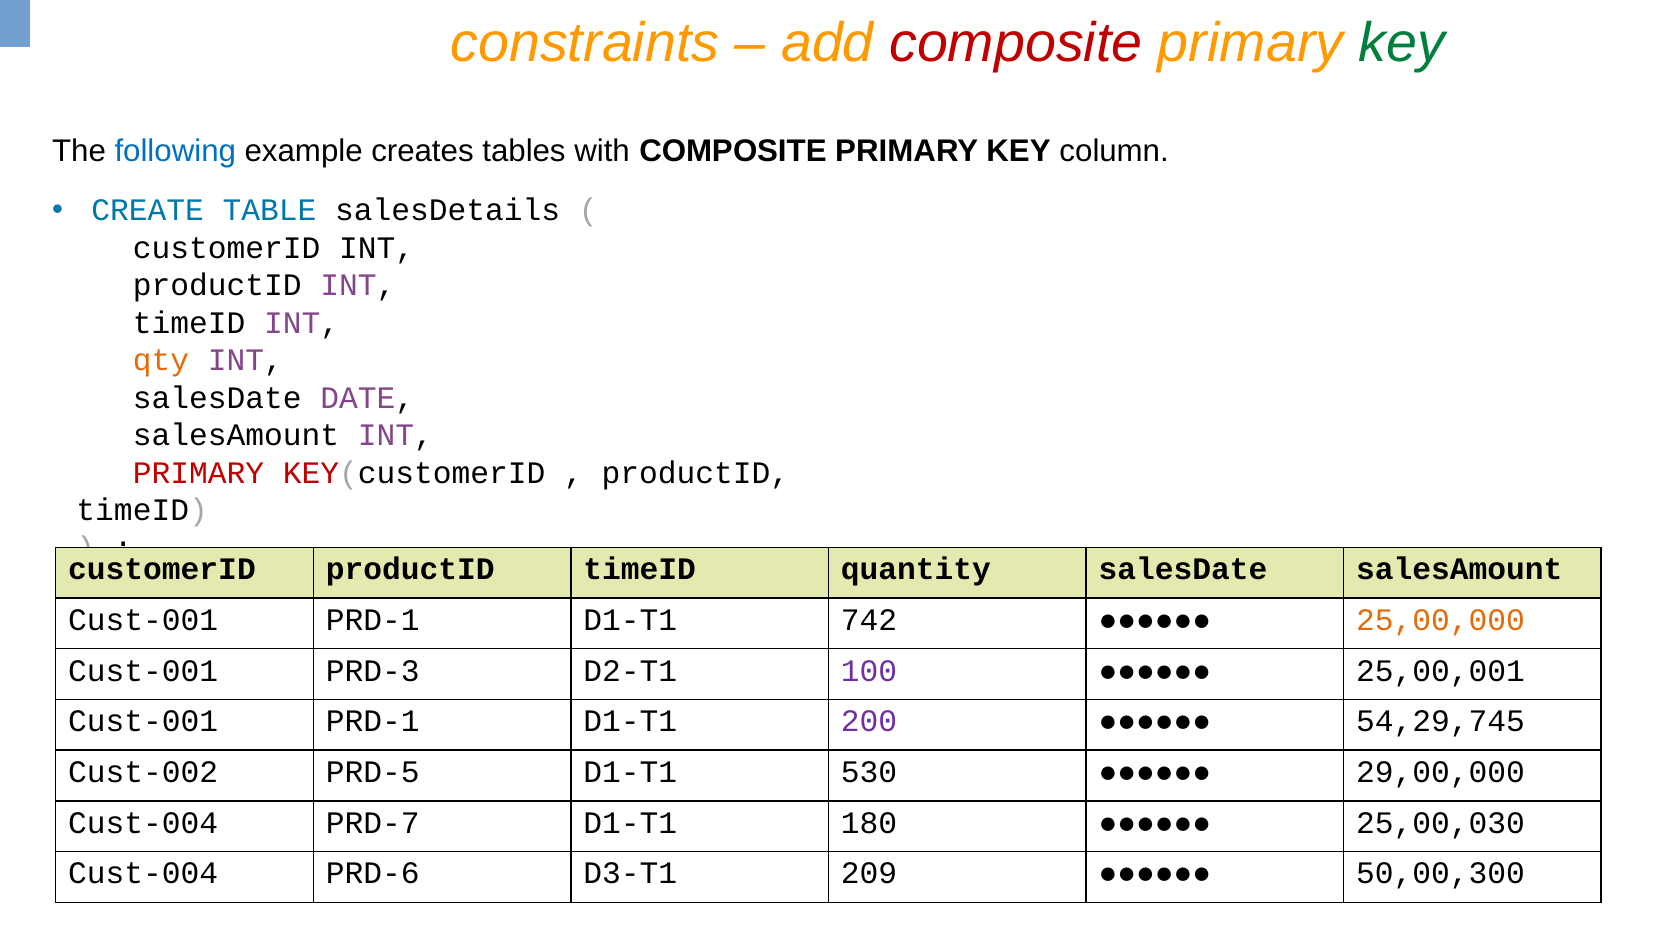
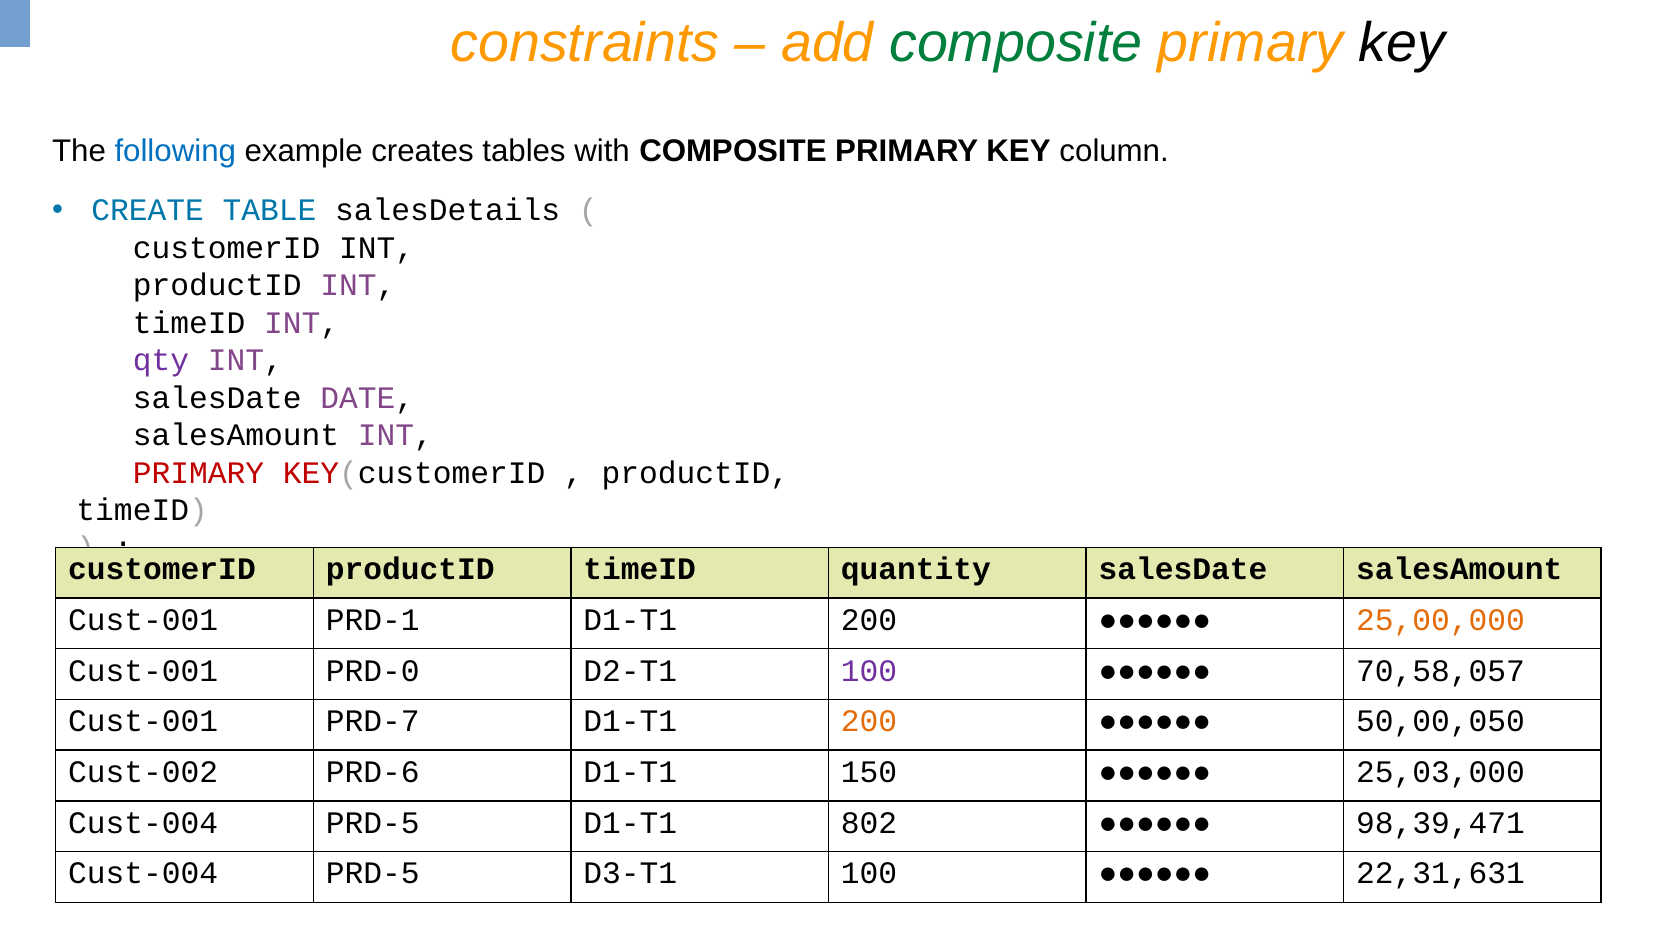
composite at (1016, 43) colour: red -> green
key at (1402, 43) colour: green -> black
qty colour: orange -> purple
PRD-1 D1-T1 742: 742 -> 200
PRD-3: PRD-3 -> PRD-0
25,00,001: 25,00,001 -> 70,58,057
PRD-1 at (373, 721): PRD-1 -> PRD-7
200 at (869, 721) colour: purple -> orange
54,29,745: 54,29,745 -> 50,00,050
PRD-5: PRD-5 -> PRD-6
530: 530 -> 150
29,00,000: 29,00,000 -> 25,03,000
PRD-7 at (373, 823): PRD-7 -> PRD-5
180: 180 -> 802
25,00,030: 25,00,030 -> 98,39,471
PRD-6 at (373, 873): PRD-6 -> PRD-5
D3-T1 209: 209 -> 100
50,00,300: 50,00,300 -> 22,31,631
